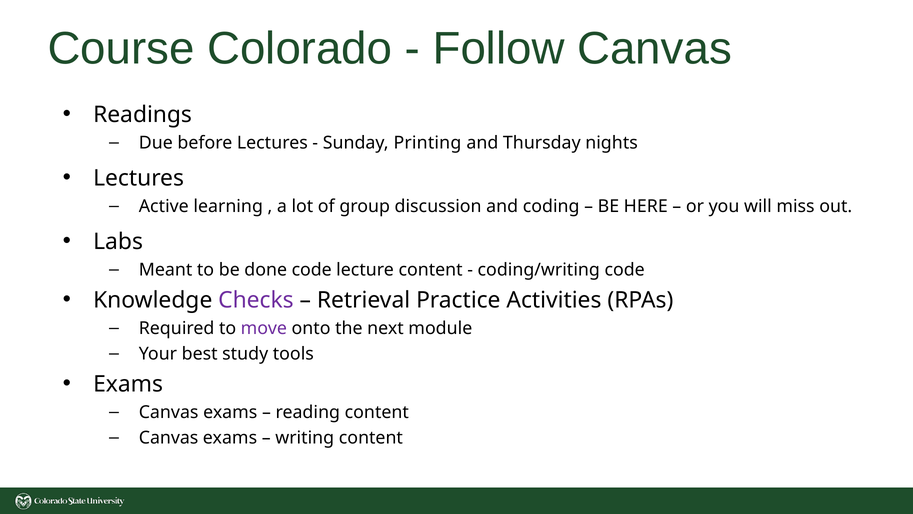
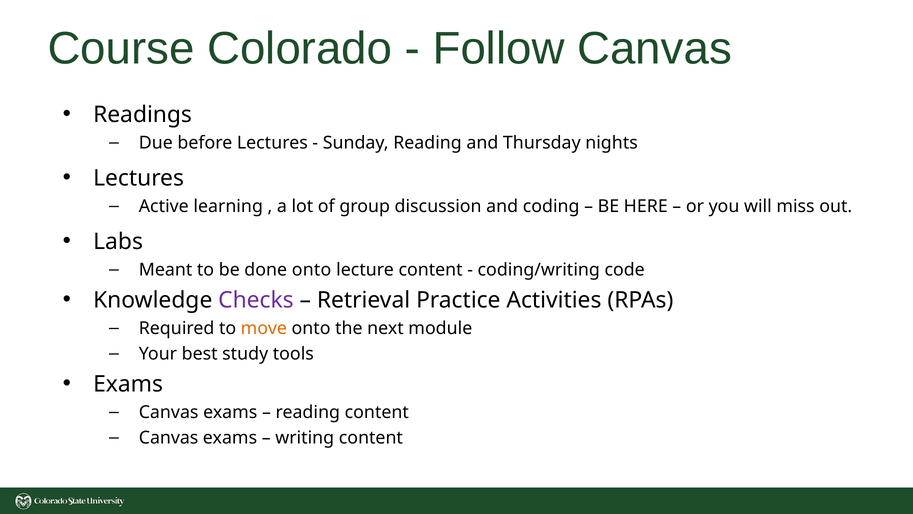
Sunday Printing: Printing -> Reading
done code: code -> onto
move colour: purple -> orange
